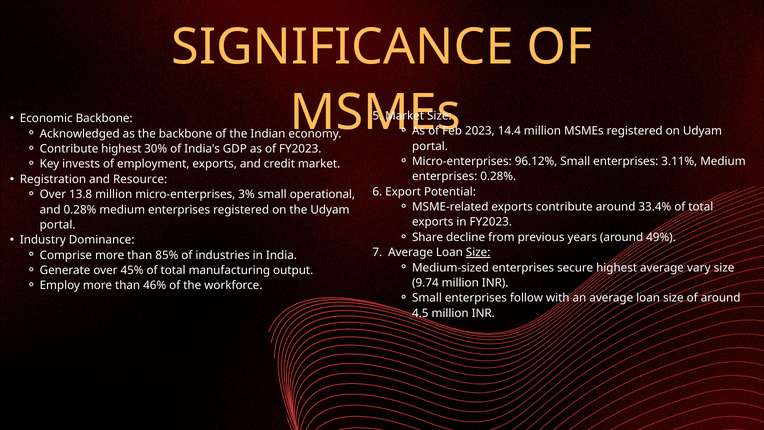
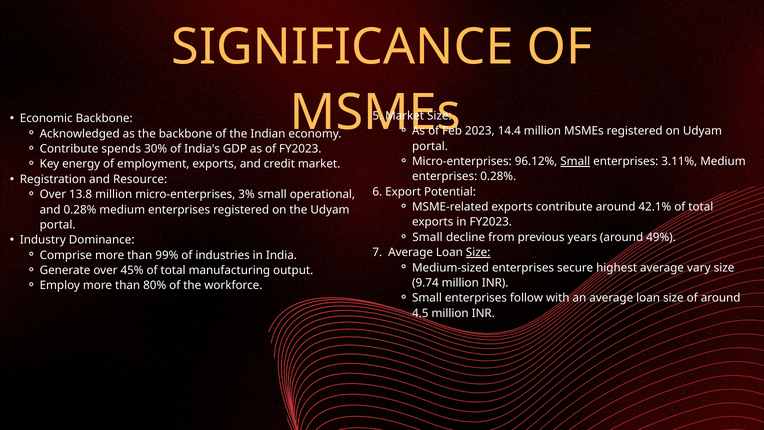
Contribute highest: highest -> spends
Small at (575, 161) underline: none -> present
invests: invests -> energy
33.4%: 33.4% -> 42.1%
Share at (428, 237): Share -> Small
85%: 85% -> 99%
46%: 46% -> 80%
